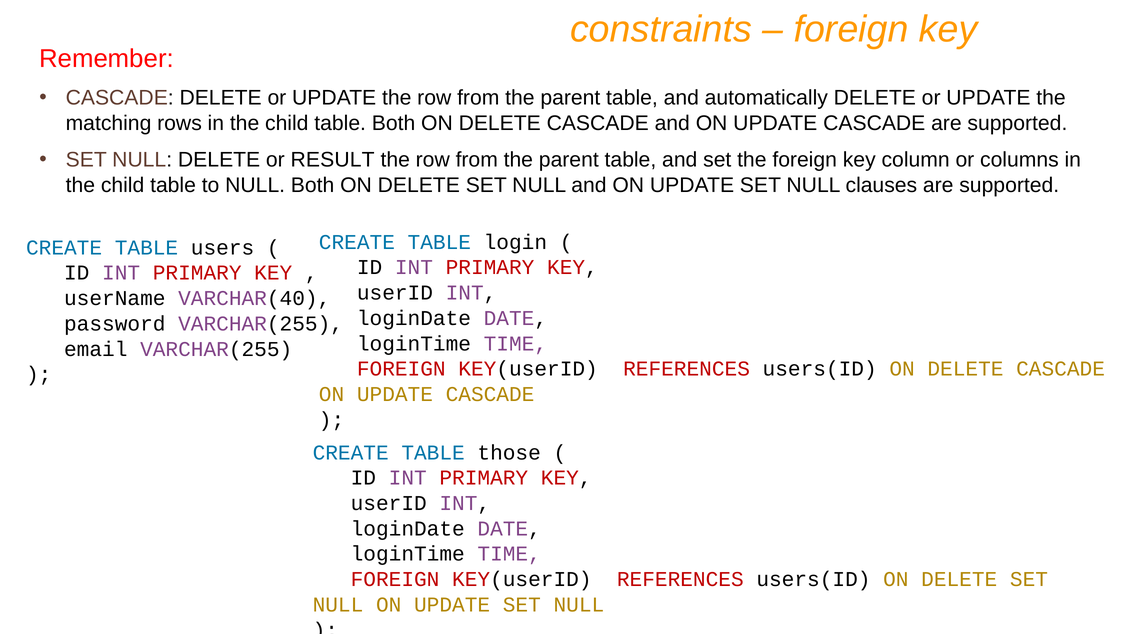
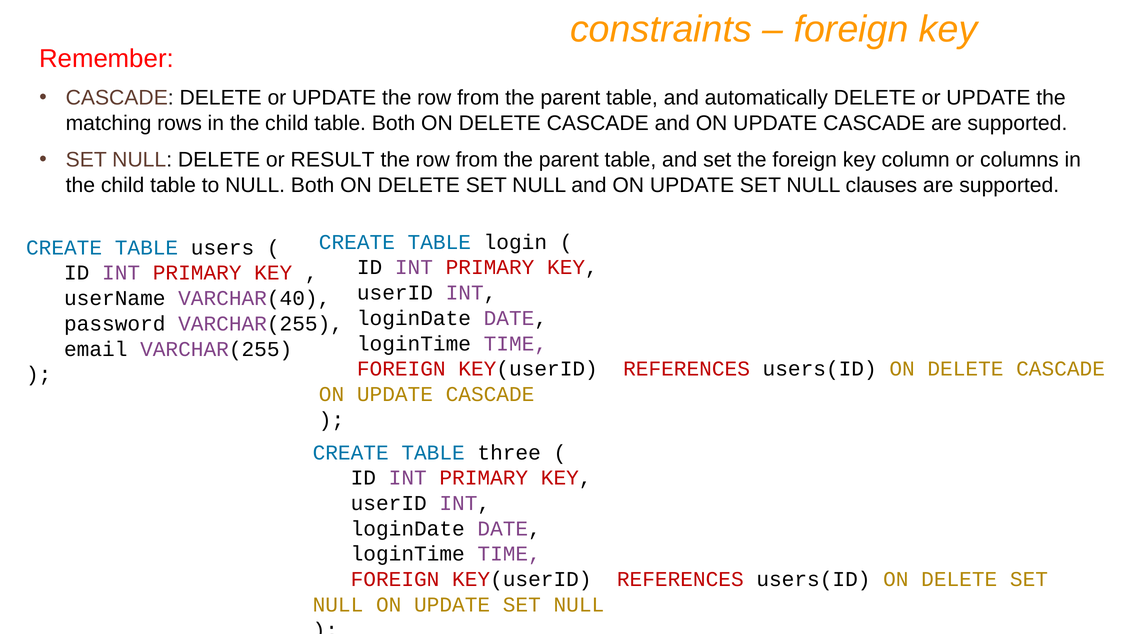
those: those -> three
